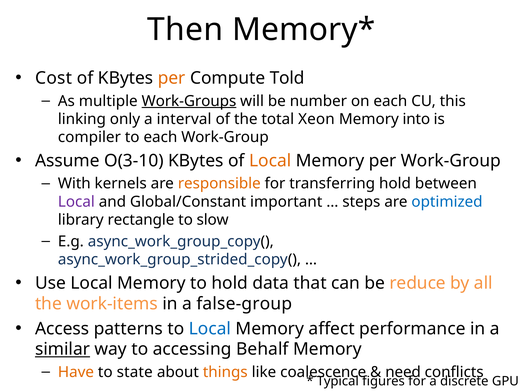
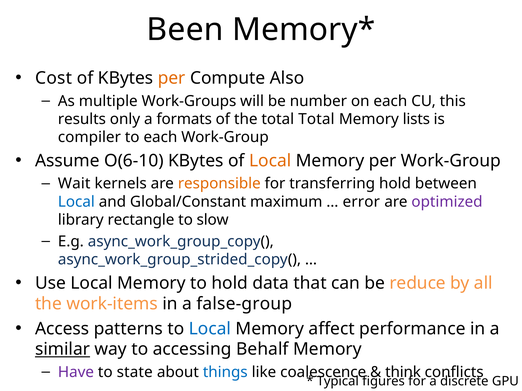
Then: Then -> Been
Told: Told -> Also
Work-Groups underline: present -> none
linking: linking -> results
interval: interval -> formats
total Xeon: Xeon -> Total
into: into -> lists
O(3-10: O(3-10 -> O(6-10
With: With -> Wait
Local at (76, 202) colour: purple -> blue
important: important -> maximum
steps: steps -> error
optimized colour: blue -> purple
Have colour: orange -> purple
things colour: orange -> blue
need: need -> think
